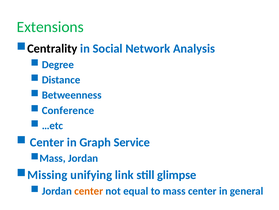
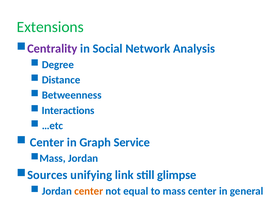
Centrality colour: black -> purple
Conference: Conference -> Interactions
Missing: Missing -> Sources
